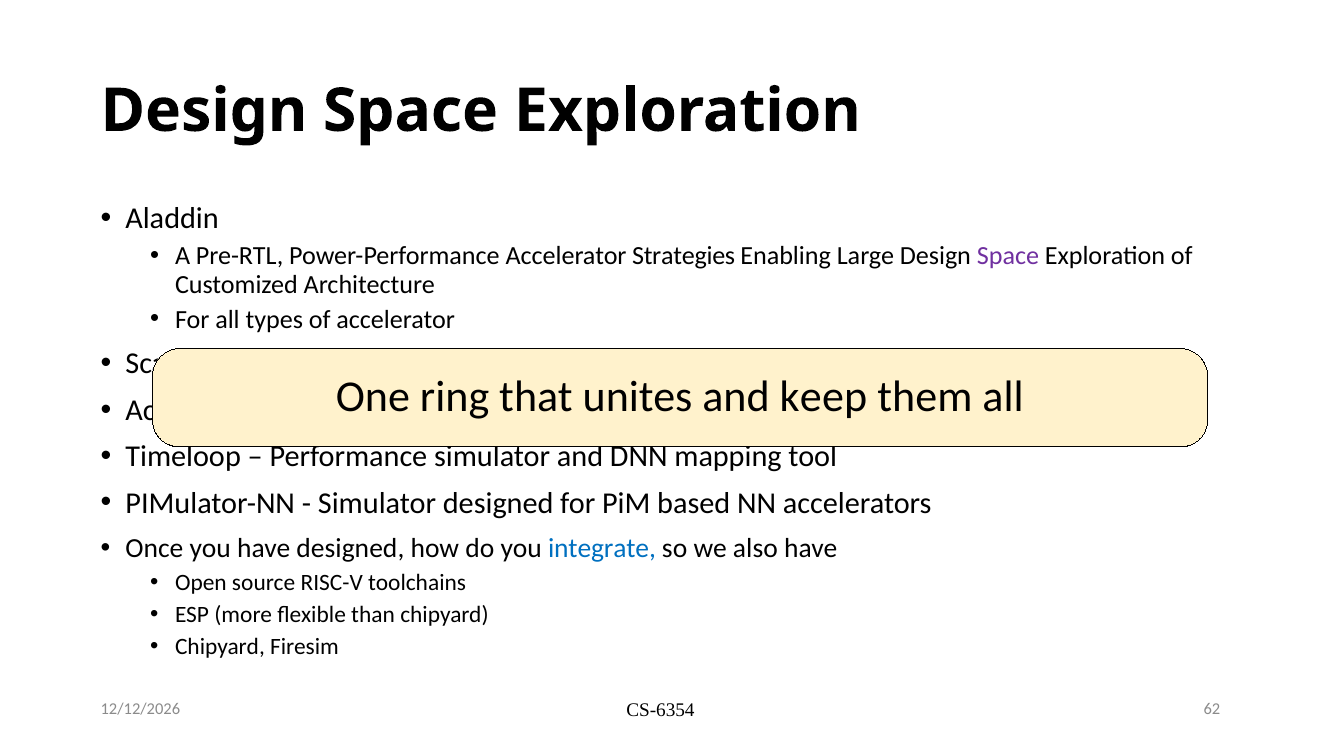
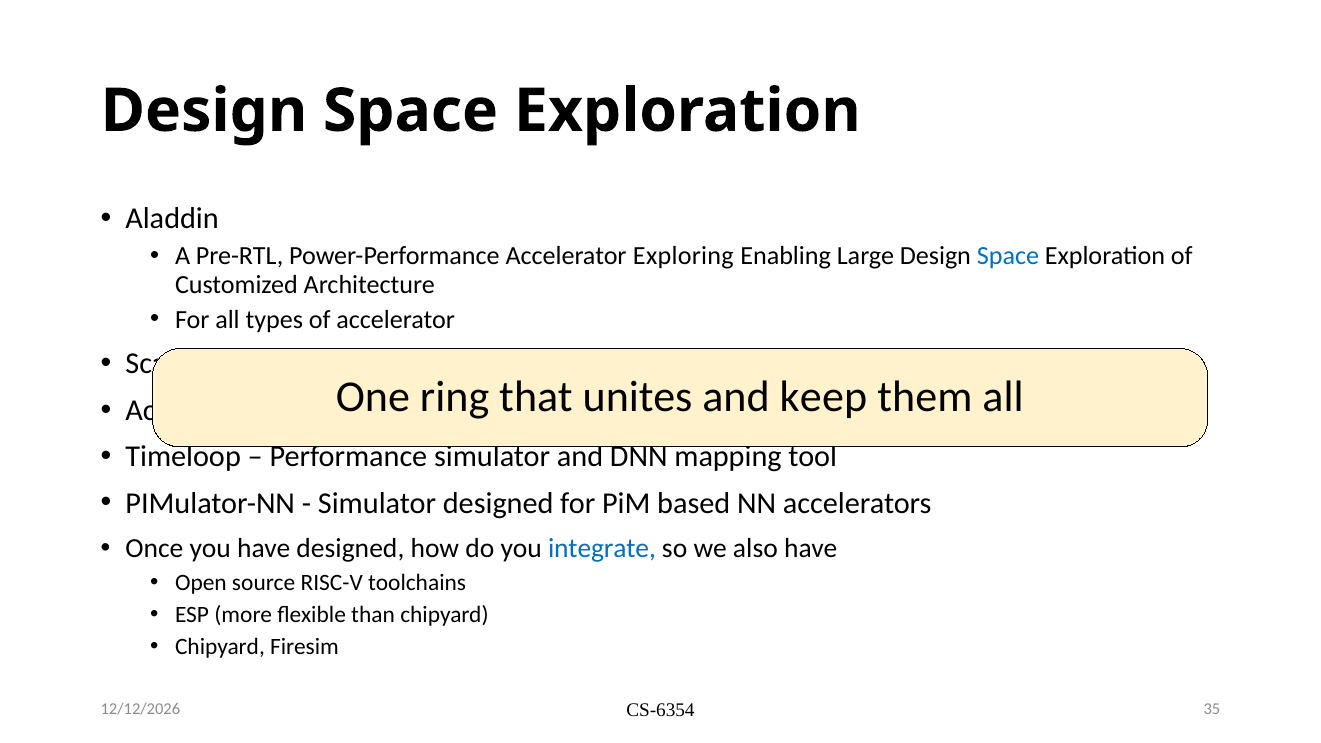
Strategies: Strategies -> Exploring
Space at (1008, 256) colour: purple -> blue
62: 62 -> 35
